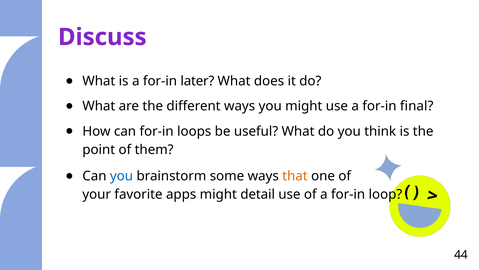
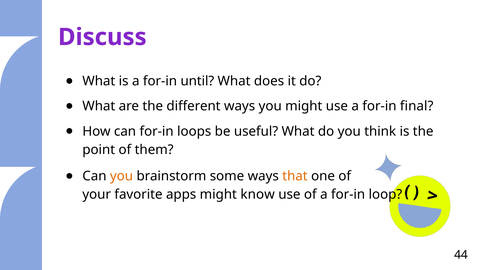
later: later -> until
you at (121, 176) colour: blue -> orange
detail: detail -> know
